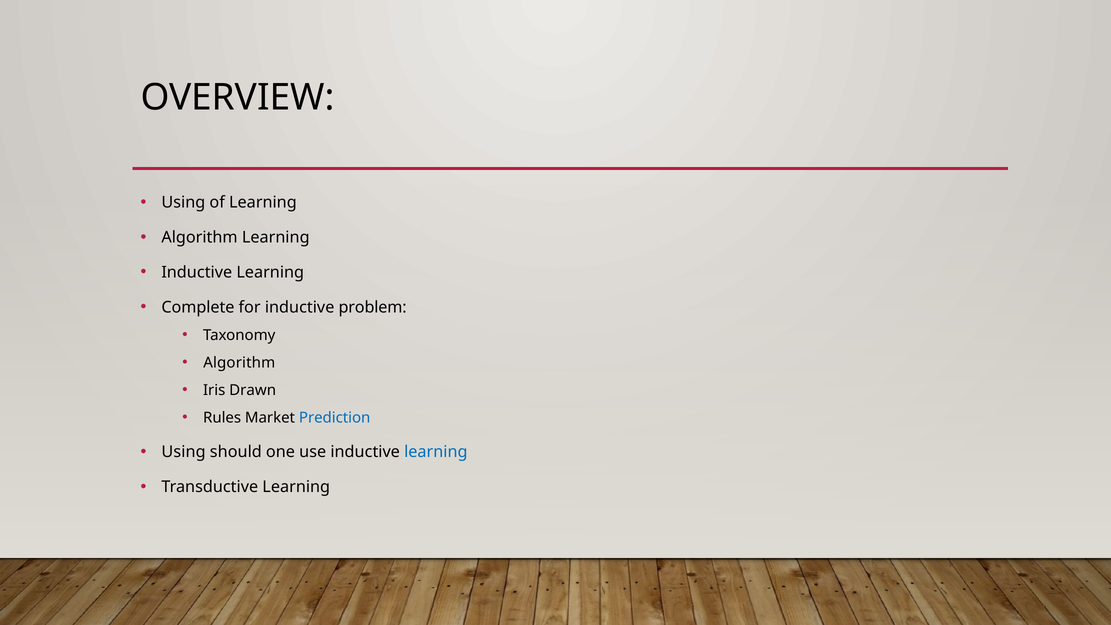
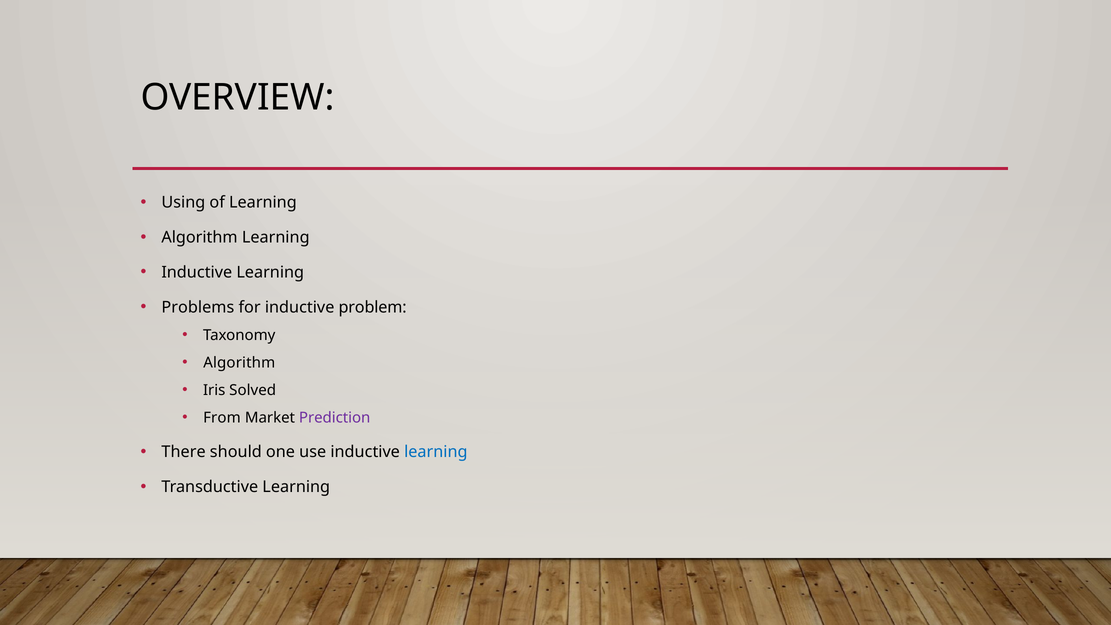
Complete: Complete -> Problems
Drawn: Drawn -> Solved
Rules: Rules -> From
Prediction colour: blue -> purple
Using at (184, 452): Using -> There
